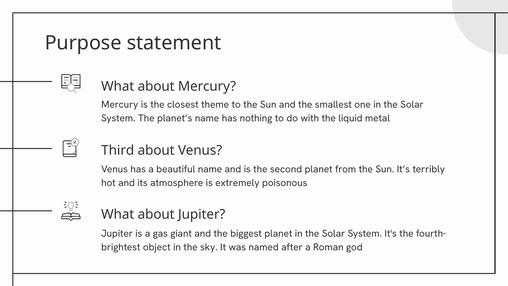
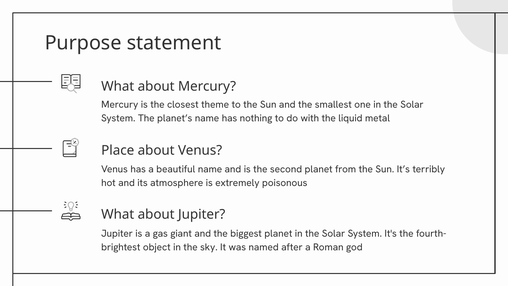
Third: Third -> Place
